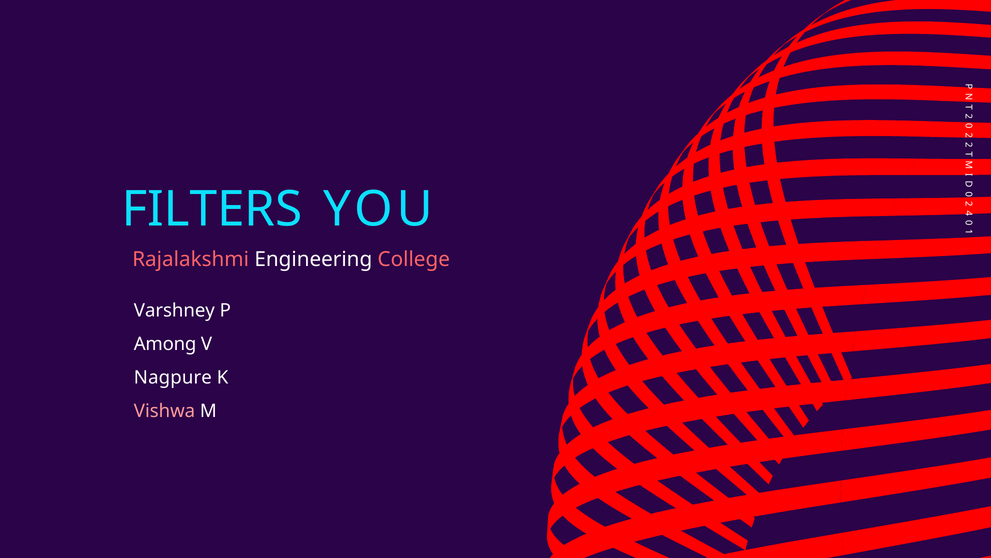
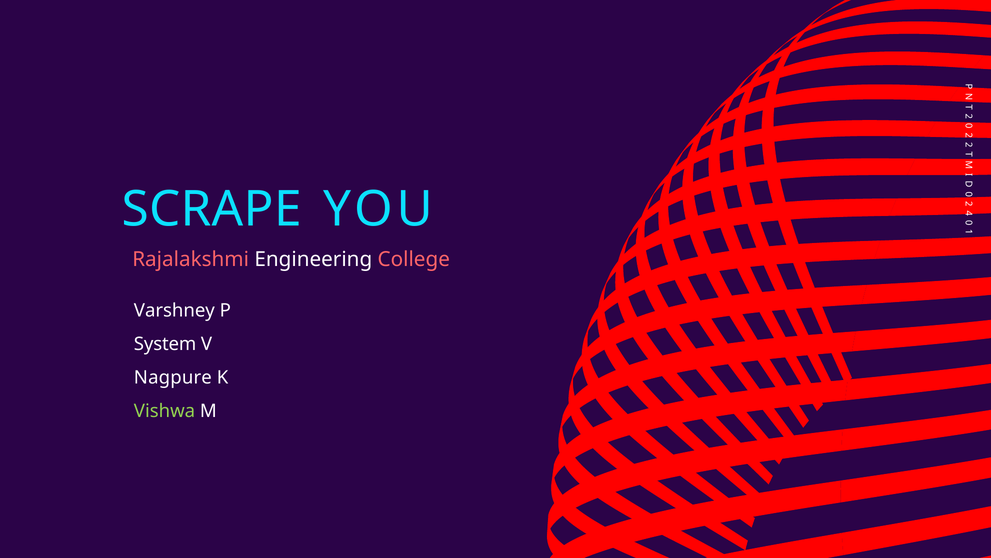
FILTERS: FILTERS -> SCRAPE
Among: Among -> System
Vishwa colour: pink -> light green
